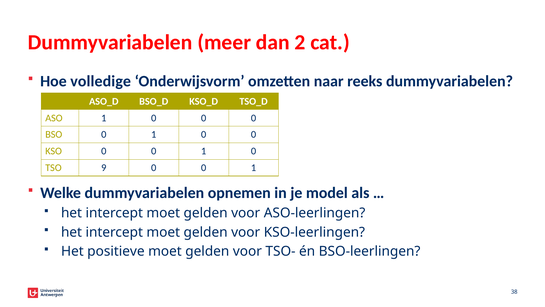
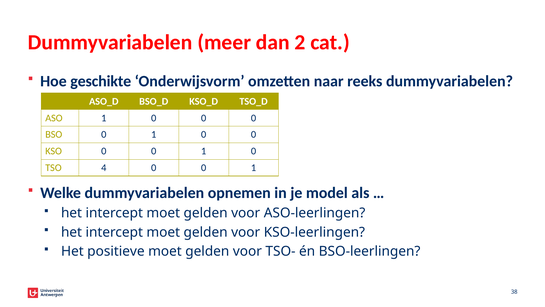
volledige: volledige -> geschikte
9: 9 -> 4
